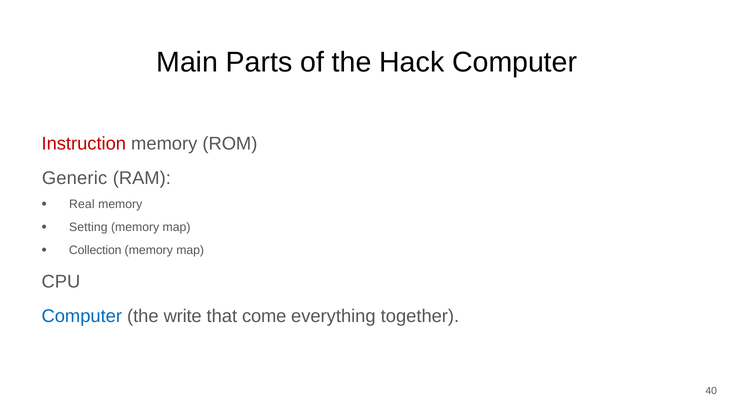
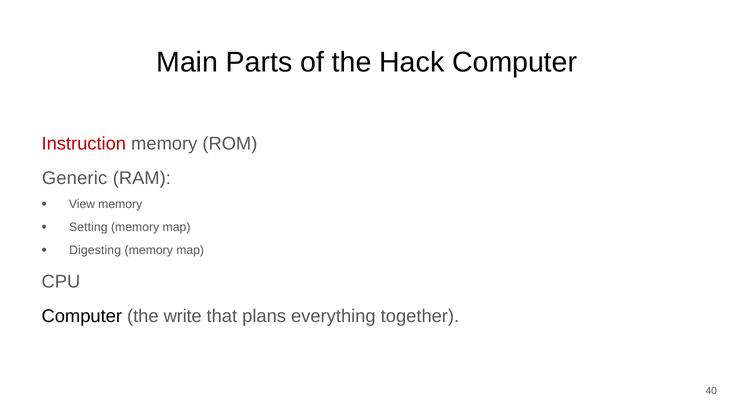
Real: Real -> View
Collection: Collection -> Digesting
Computer at (82, 316) colour: blue -> black
come: come -> plans
